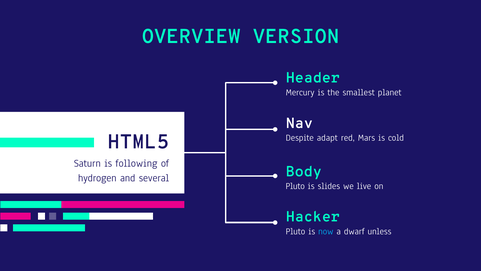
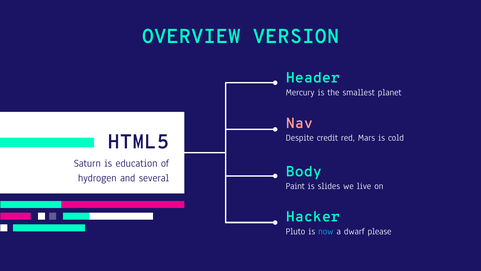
Nav colour: white -> pink
adapt: adapt -> credit
following: following -> education
Pluto at (295, 186): Pluto -> Paint
unless: unless -> please
